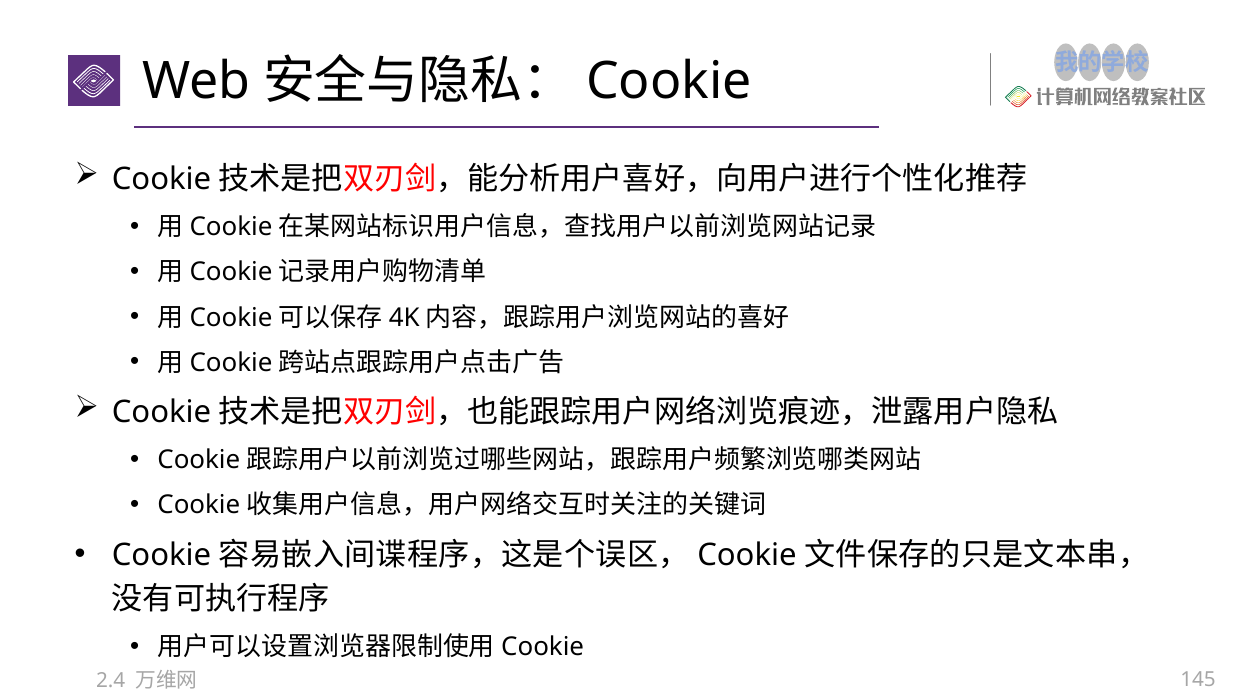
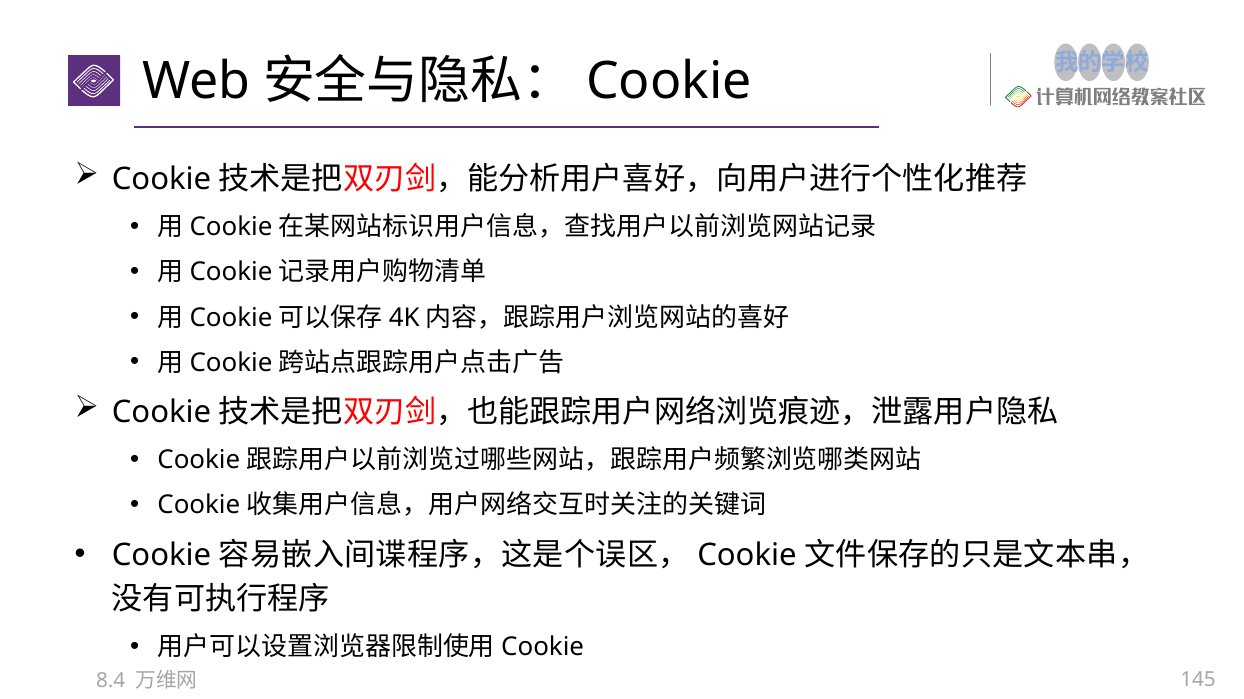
2.4: 2.4 -> 8.4
